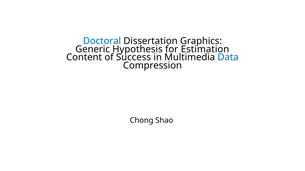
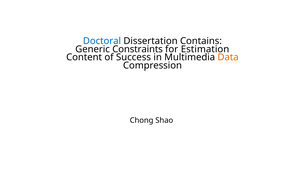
Graphics: Graphics -> Contains
Hypothesis: Hypothesis -> Constraints
Data colour: blue -> orange
